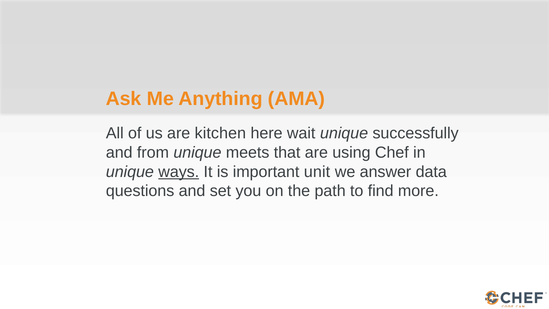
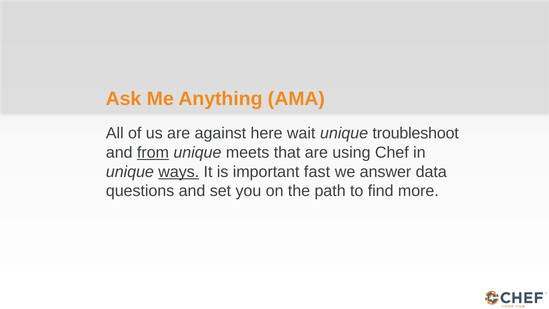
kitchen: kitchen -> against
successfully: successfully -> troubleshoot
from underline: none -> present
unit: unit -> fast
